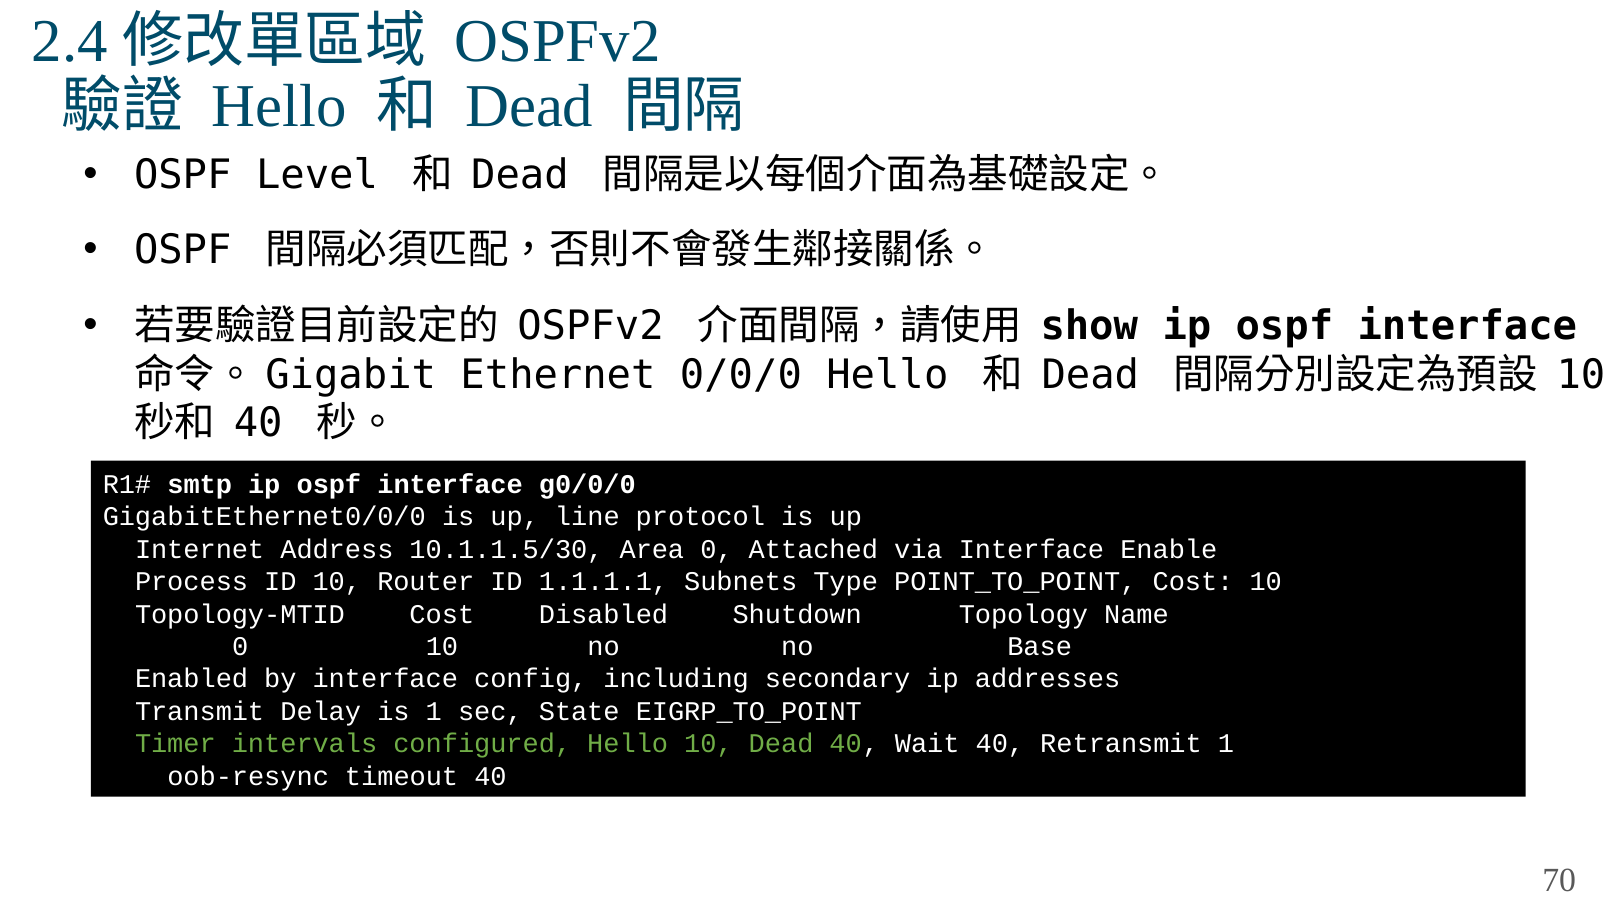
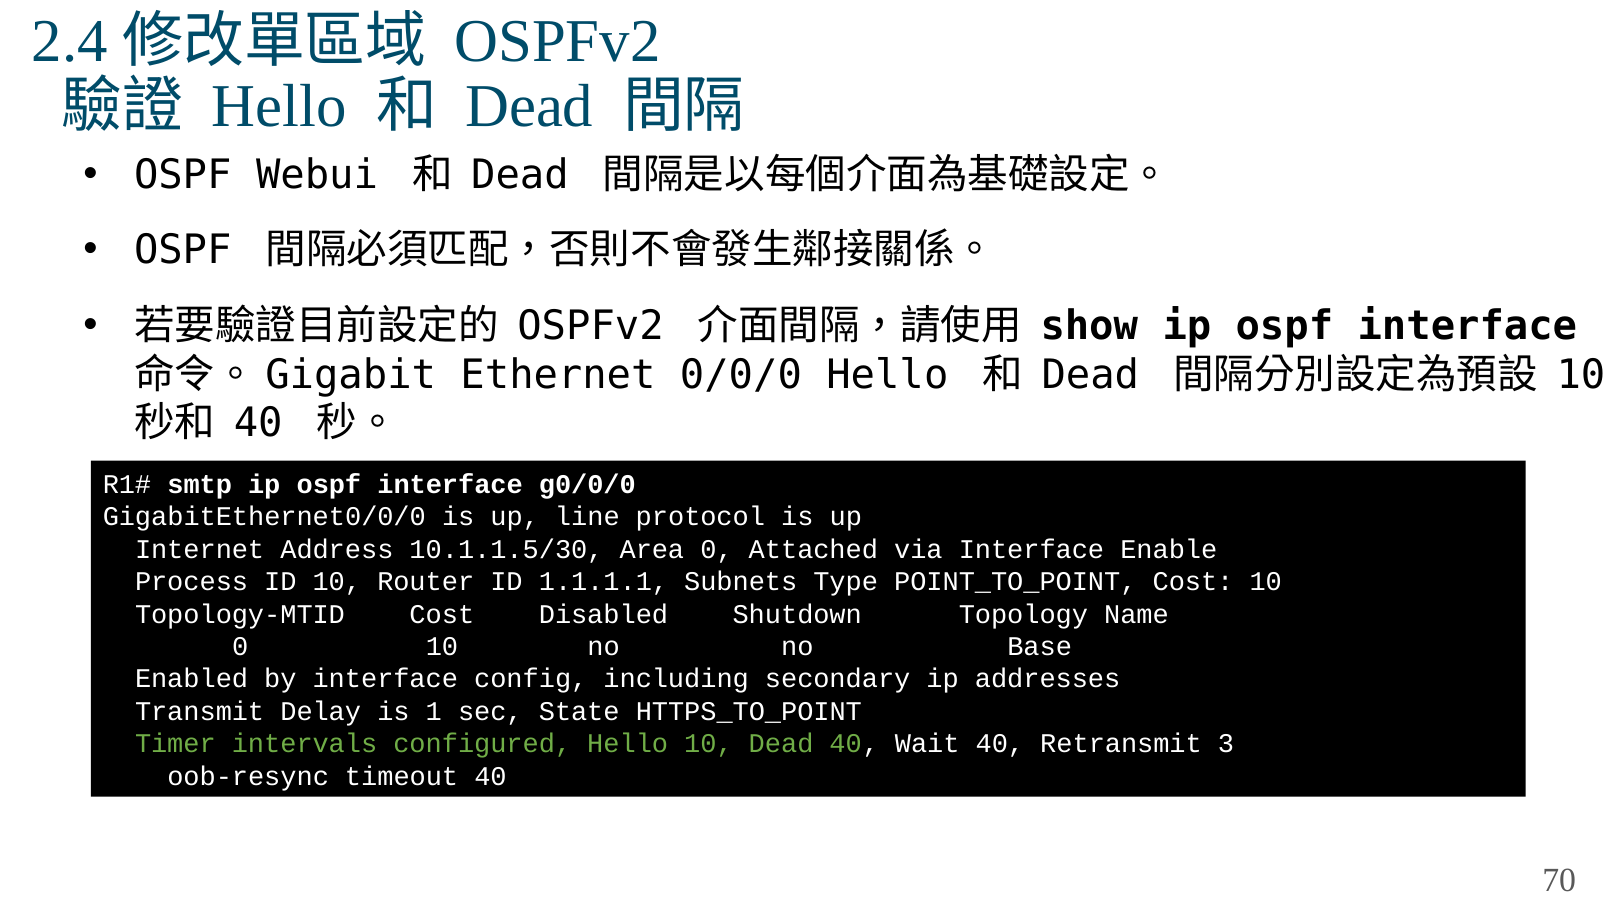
Level: Level -> Webui
EIGRP_TO_POINT: EIGRP_TO_POINT -> HTTPS_TO_POINT
Retransmit 1: 1 -> 3
